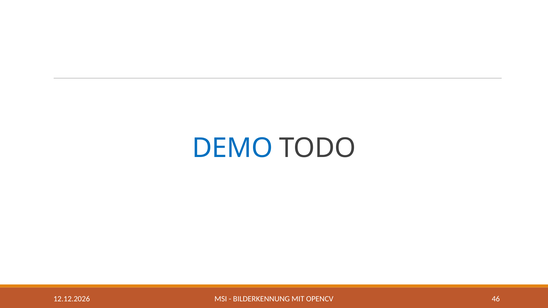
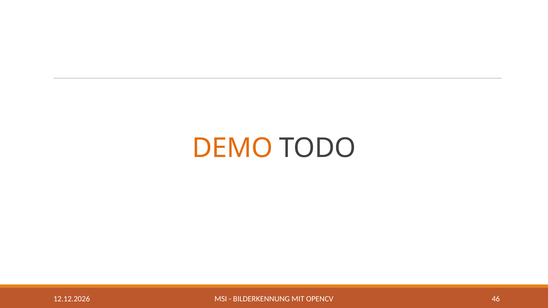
DEMO colour: blue -> orange
